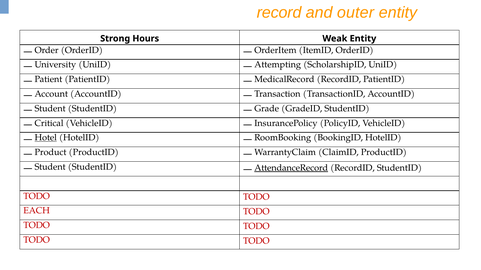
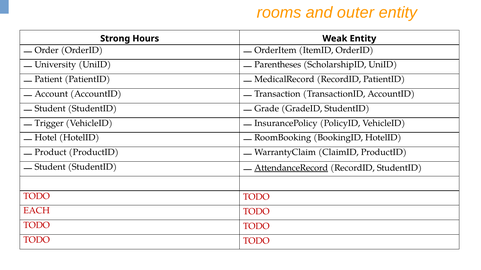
record: record -> rooms
Attempting: Attempting -> Parentheses
Critical: Critical -> Trigger
Hotel underline: present -> none
